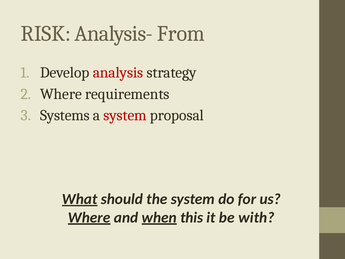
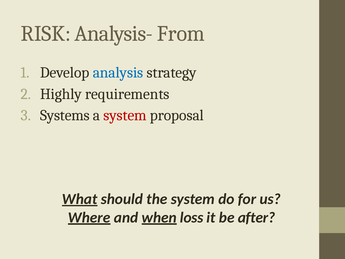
analysis colour: red -> blue
Where at (61, 94): Where -> Highly
this: this -> loss
with: with -> after
